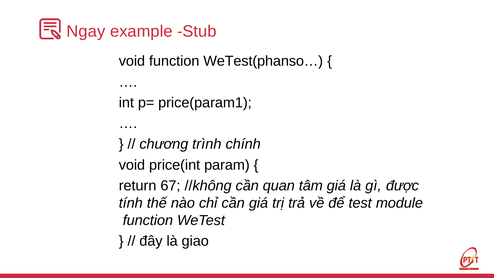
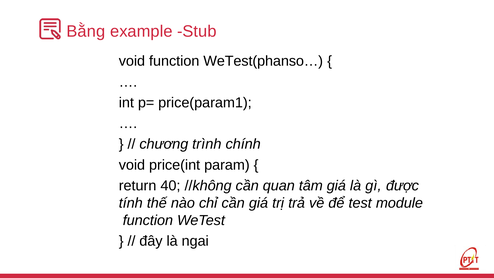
Ngay: Ngay -> Bằng
67: 67 -> 40
giao: giao -> ngai
